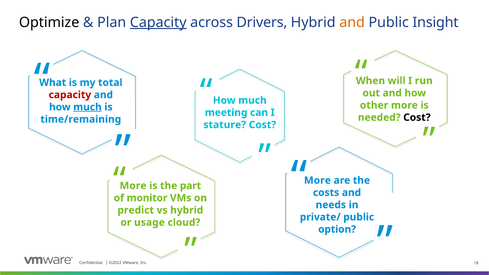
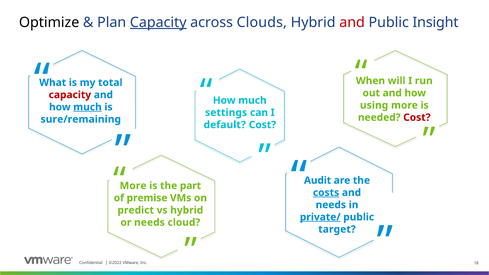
Drivers: Drivers -> Clouds
and at (352, 22) colour: orange -> red
other: other -> using
meeting: meeting -> settings
Cost at (417, 118) colour: black -> red
time/remaining: time/remaining -> sure/remaining
stature: stature -> default
More at (317, 180): More -> Audit
costs underline: none -> present
monitor: monitor -> premise
private/ underline: none -> present
or usage: usage -> needs
option: option -> target
